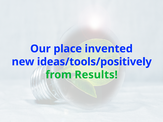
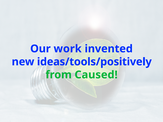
place: place -> work
Results: Results -> Caused
